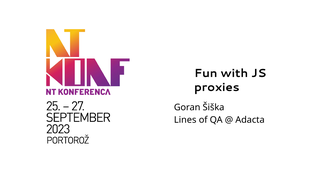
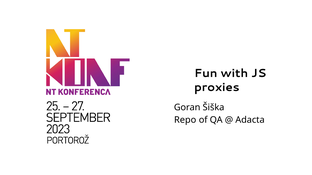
Lines: Lines -> Repo
